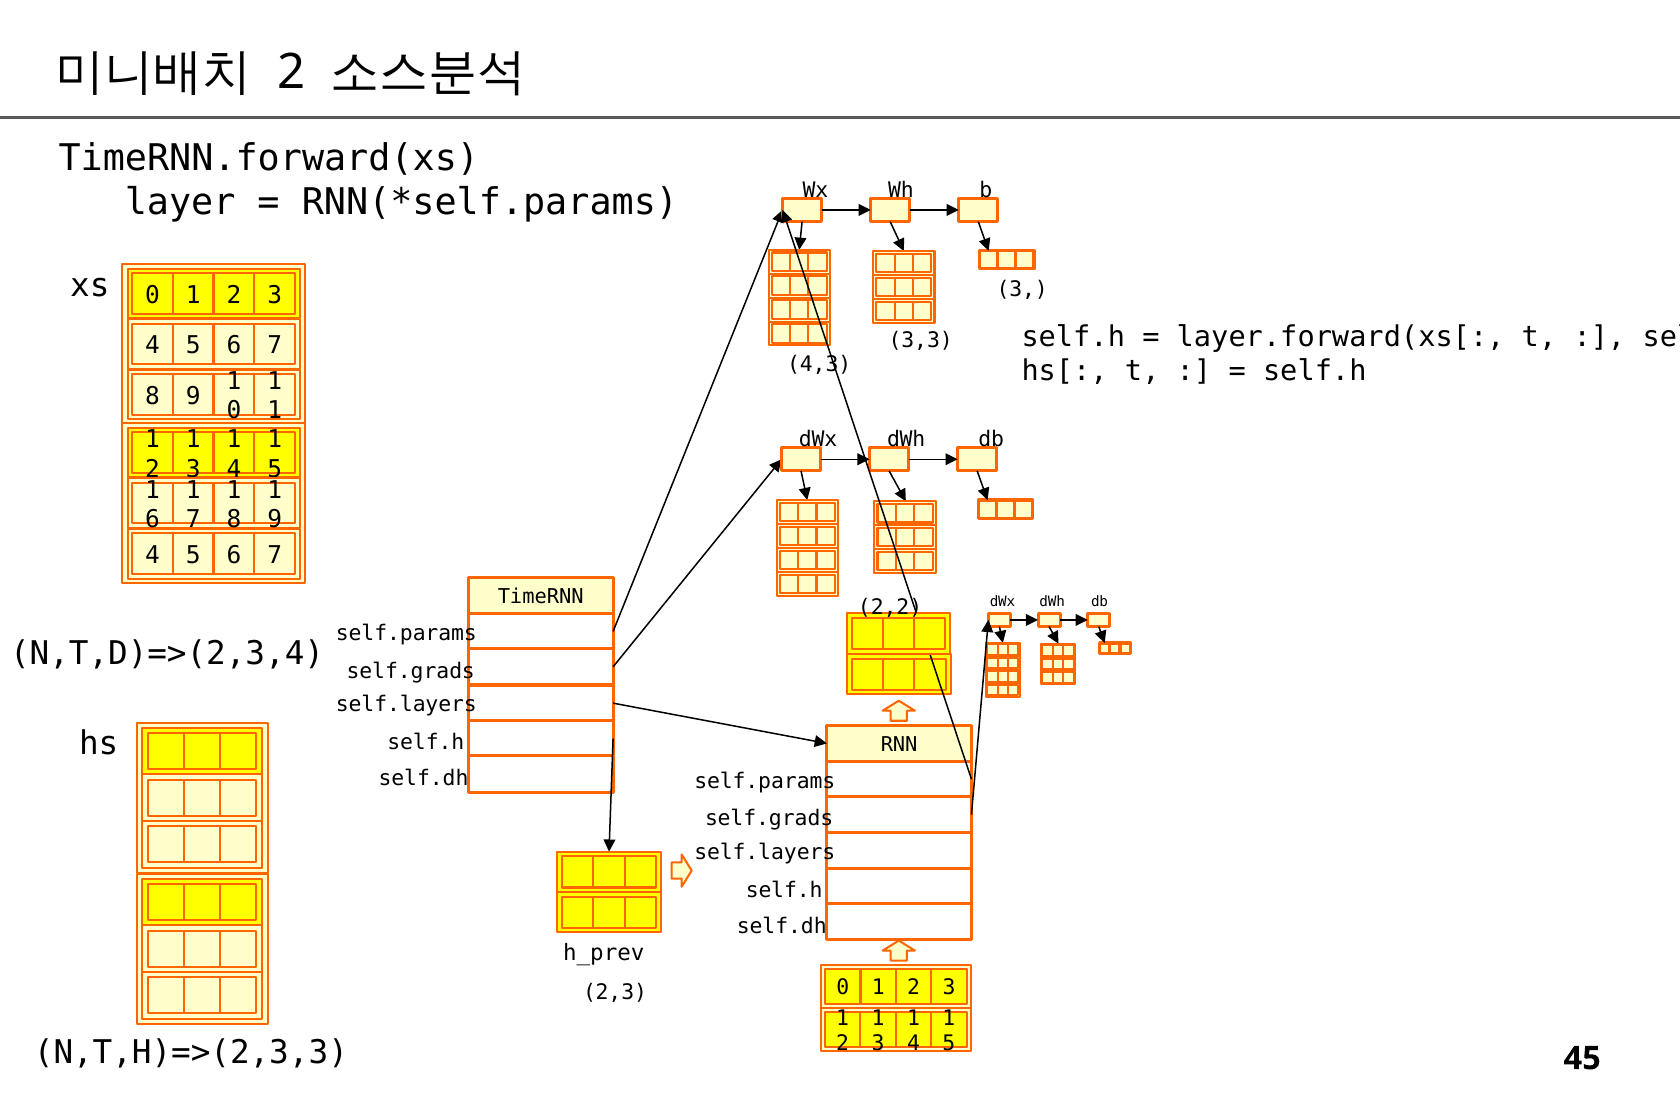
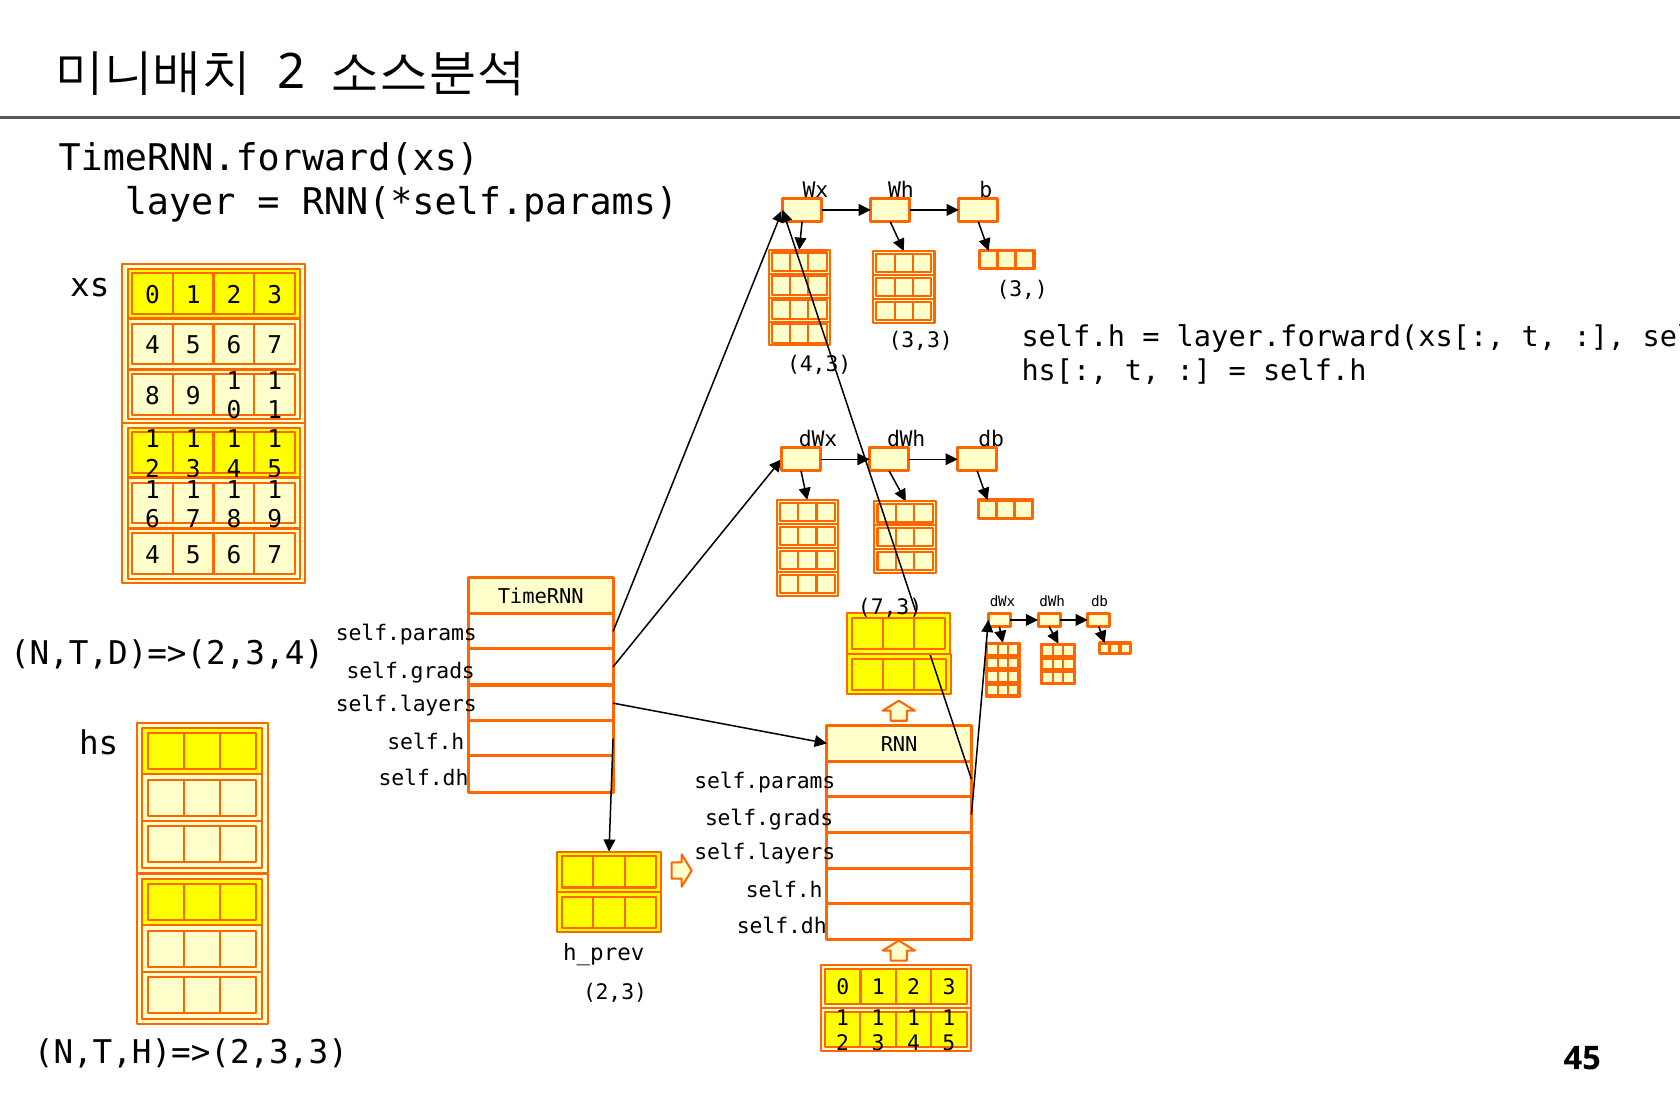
2,2: 2,2 -> 7,3
